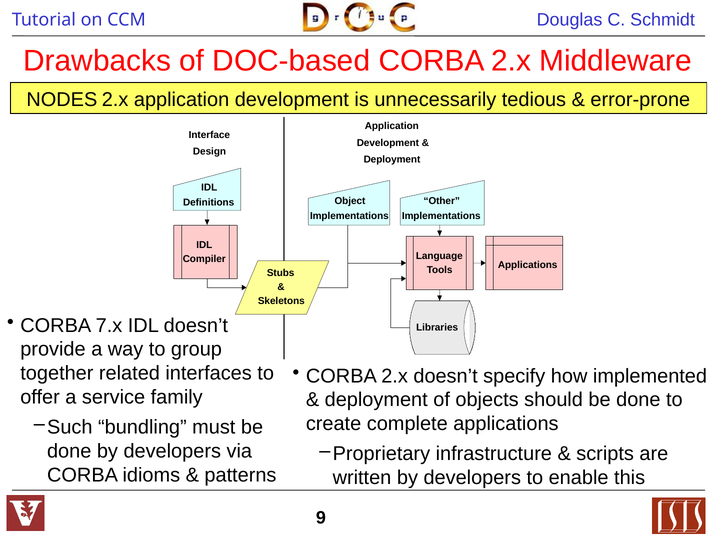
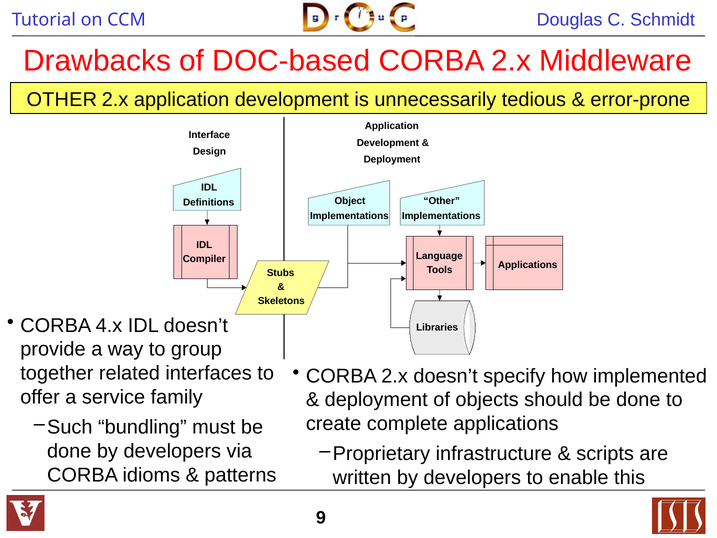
NODES at (62, 99): NODES -> OTHER
7.x: 7.x -> 4.x
